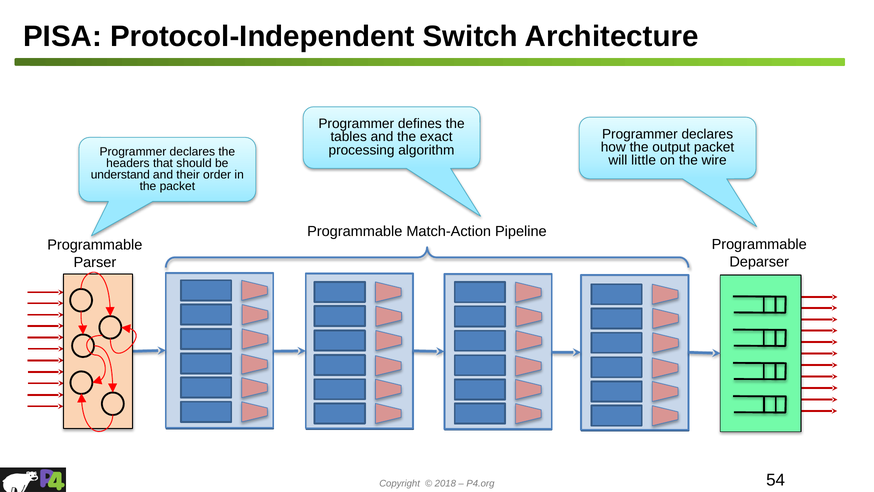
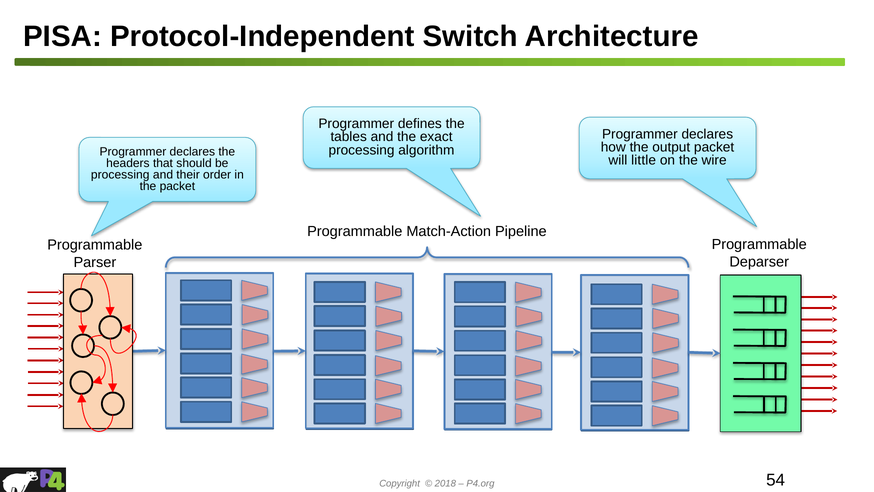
understand at (120, 175): understand -> processing
